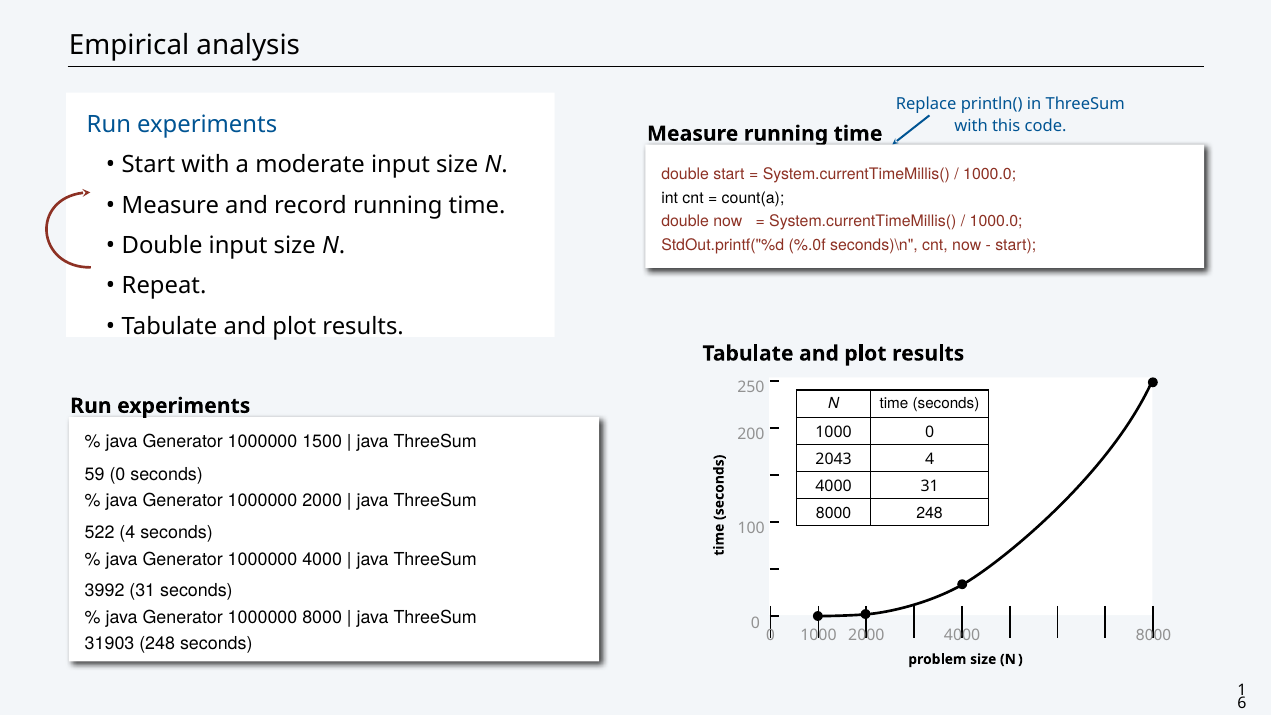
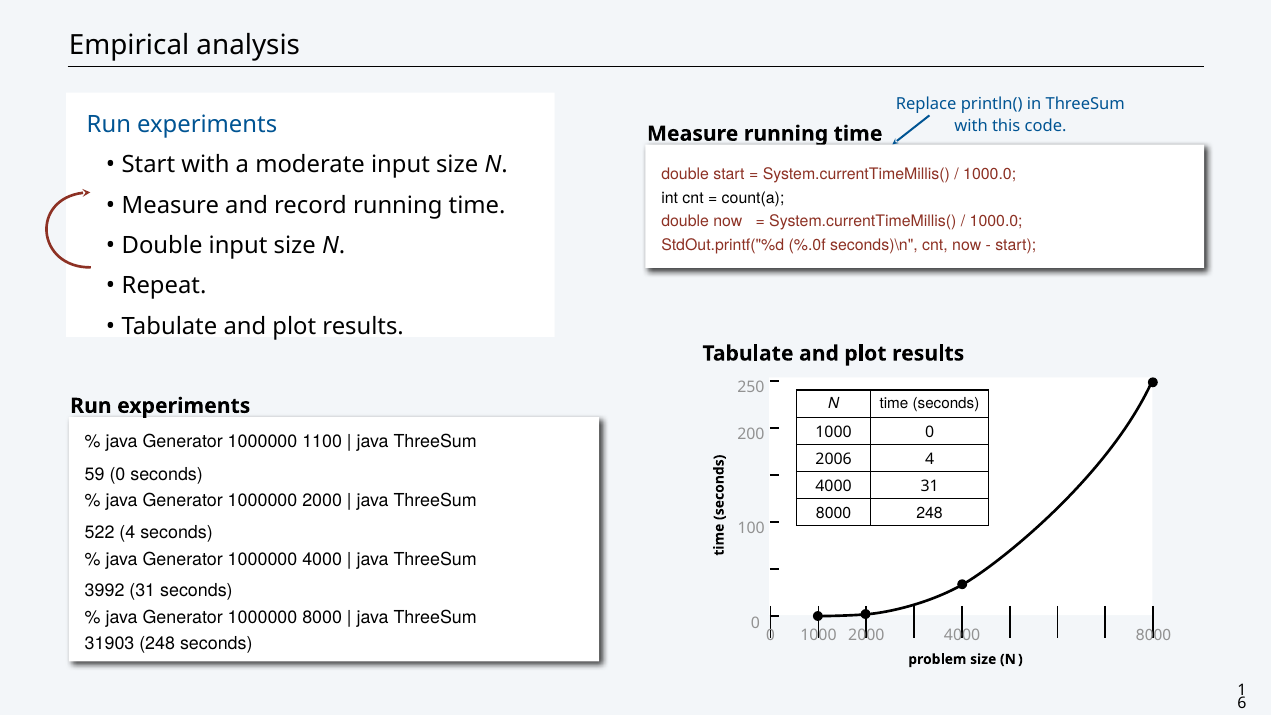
1500: 1500 -> 1100
2043: 2043 -> 2006
